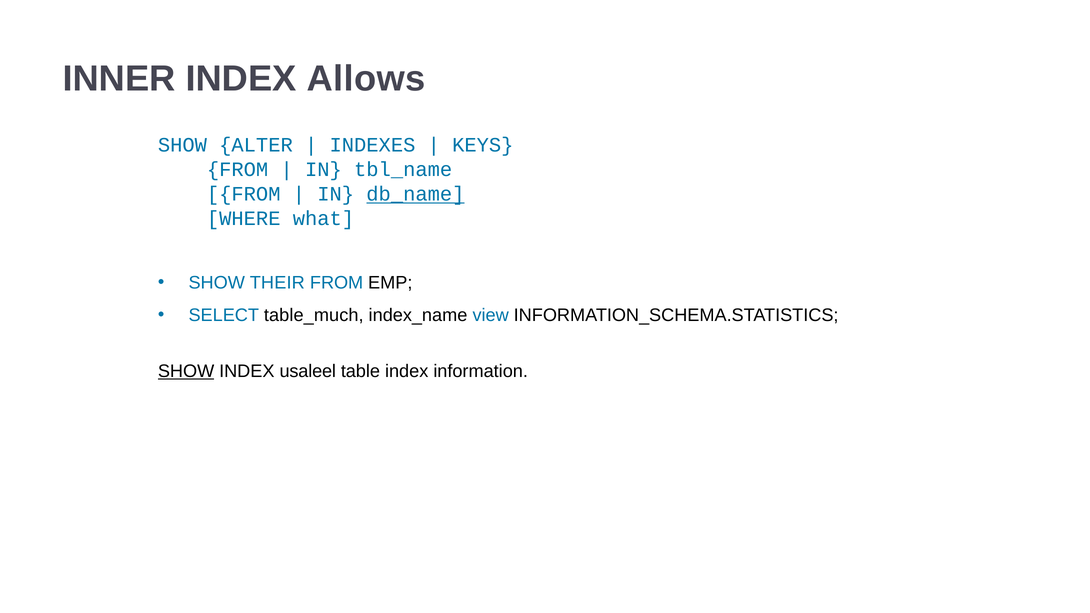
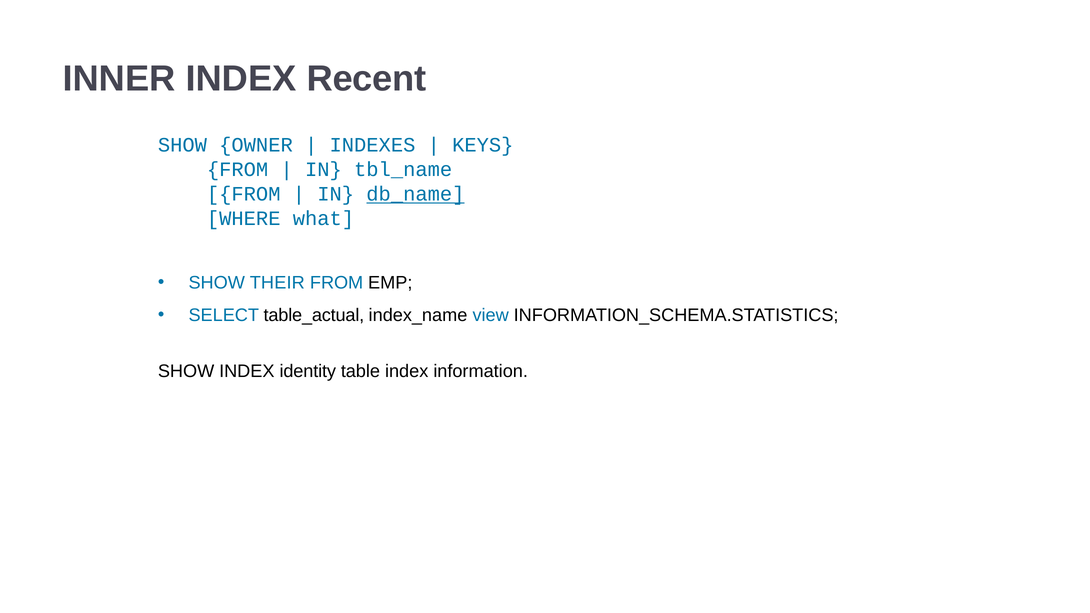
Allows: Allows -> Recent
ALTER: ALTER -> OWNER
table_much: table_much -> table_actual
SHOW at (186, 371) underline: present -> none
usaleel: usaleel -> identity
